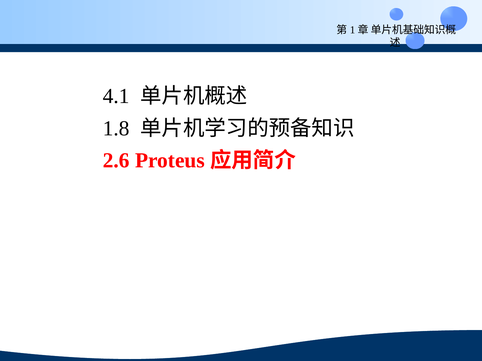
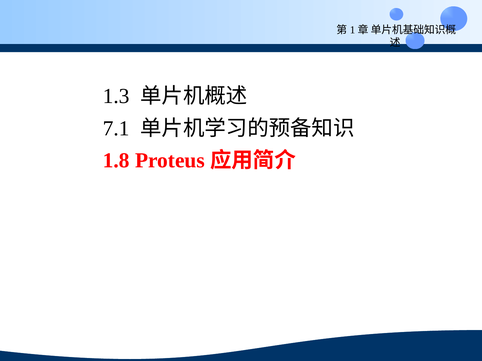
4.1: 4.1 -> 1.3
1.8: 1.8 -> 7.1
2.6: 2.6 -> 1.8
